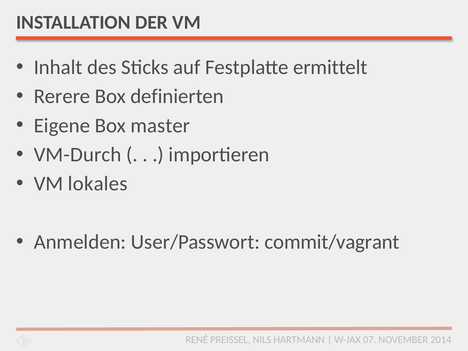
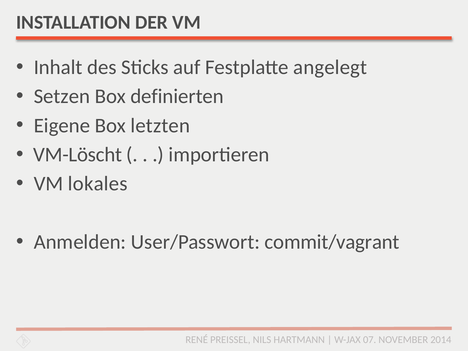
ermittelt: ermittelt -> angelegt
Rerere: Rerere -> Setzen
master: master -> letzten
VM-Durch: VM-Durch -> VM-Löscht
